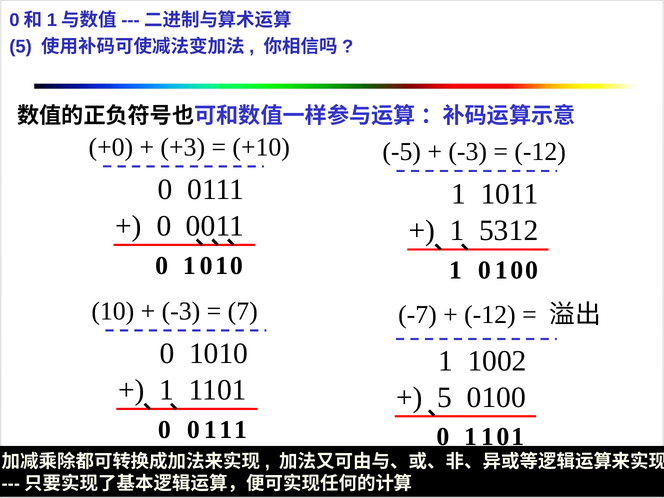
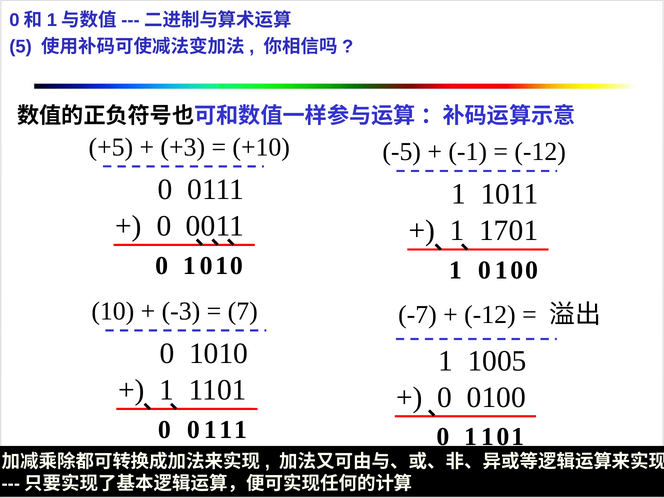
+0: +0 -> +5
-3 at (468, 152): -3 -> -1
5312: 5312 -> 1701
1002: 1002 -> 1005
5 at (445, 397): 5 -> 0
